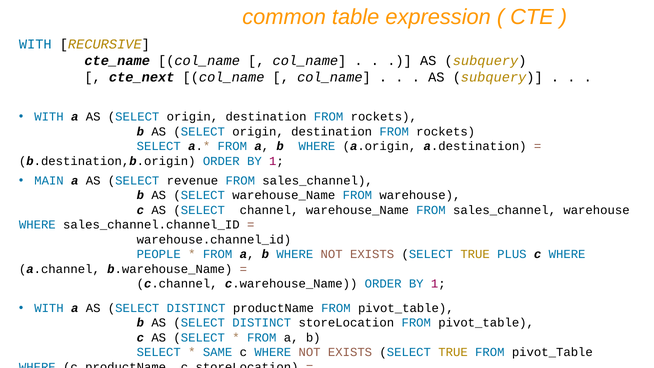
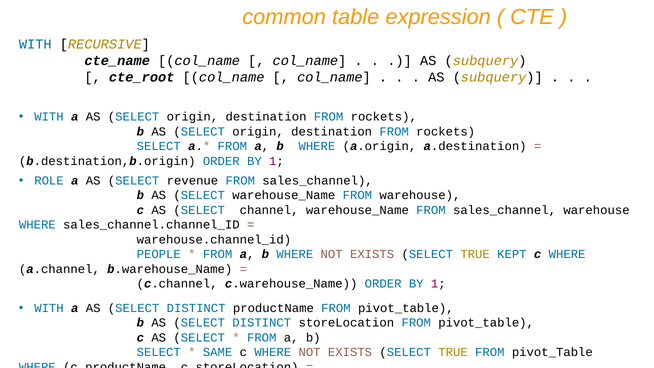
cte_next: cte_next -> cte_root
MAIN: MAIN -> ROLE
PLUS: PLUS -> KEPT
